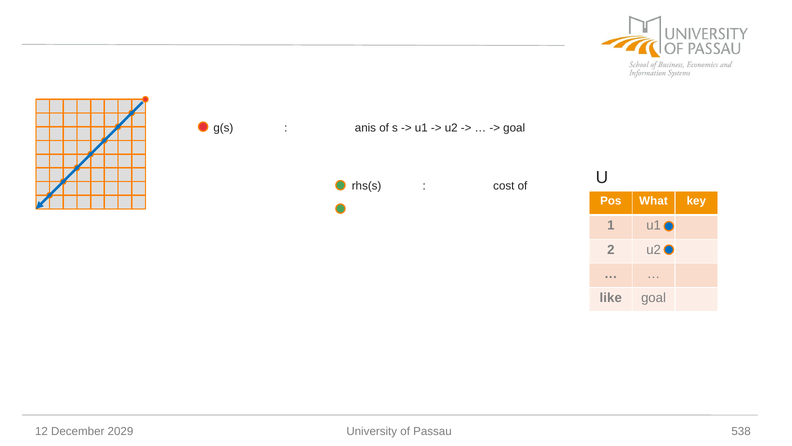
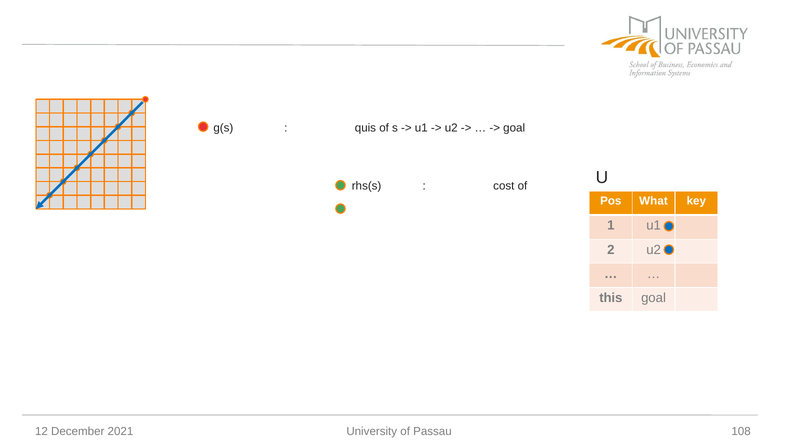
anis: anis -> quis
like: like -> this
2029: 2029 -> 2021
538: 538 -> 108
